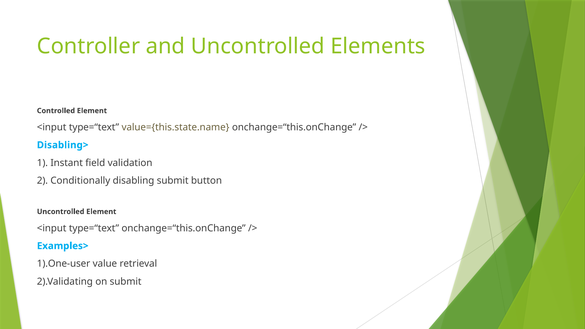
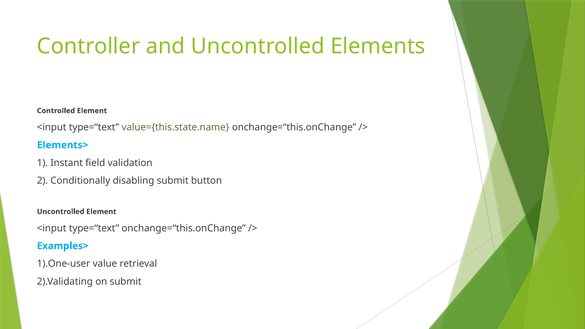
Disabling>: Disabling> -> Elements>
